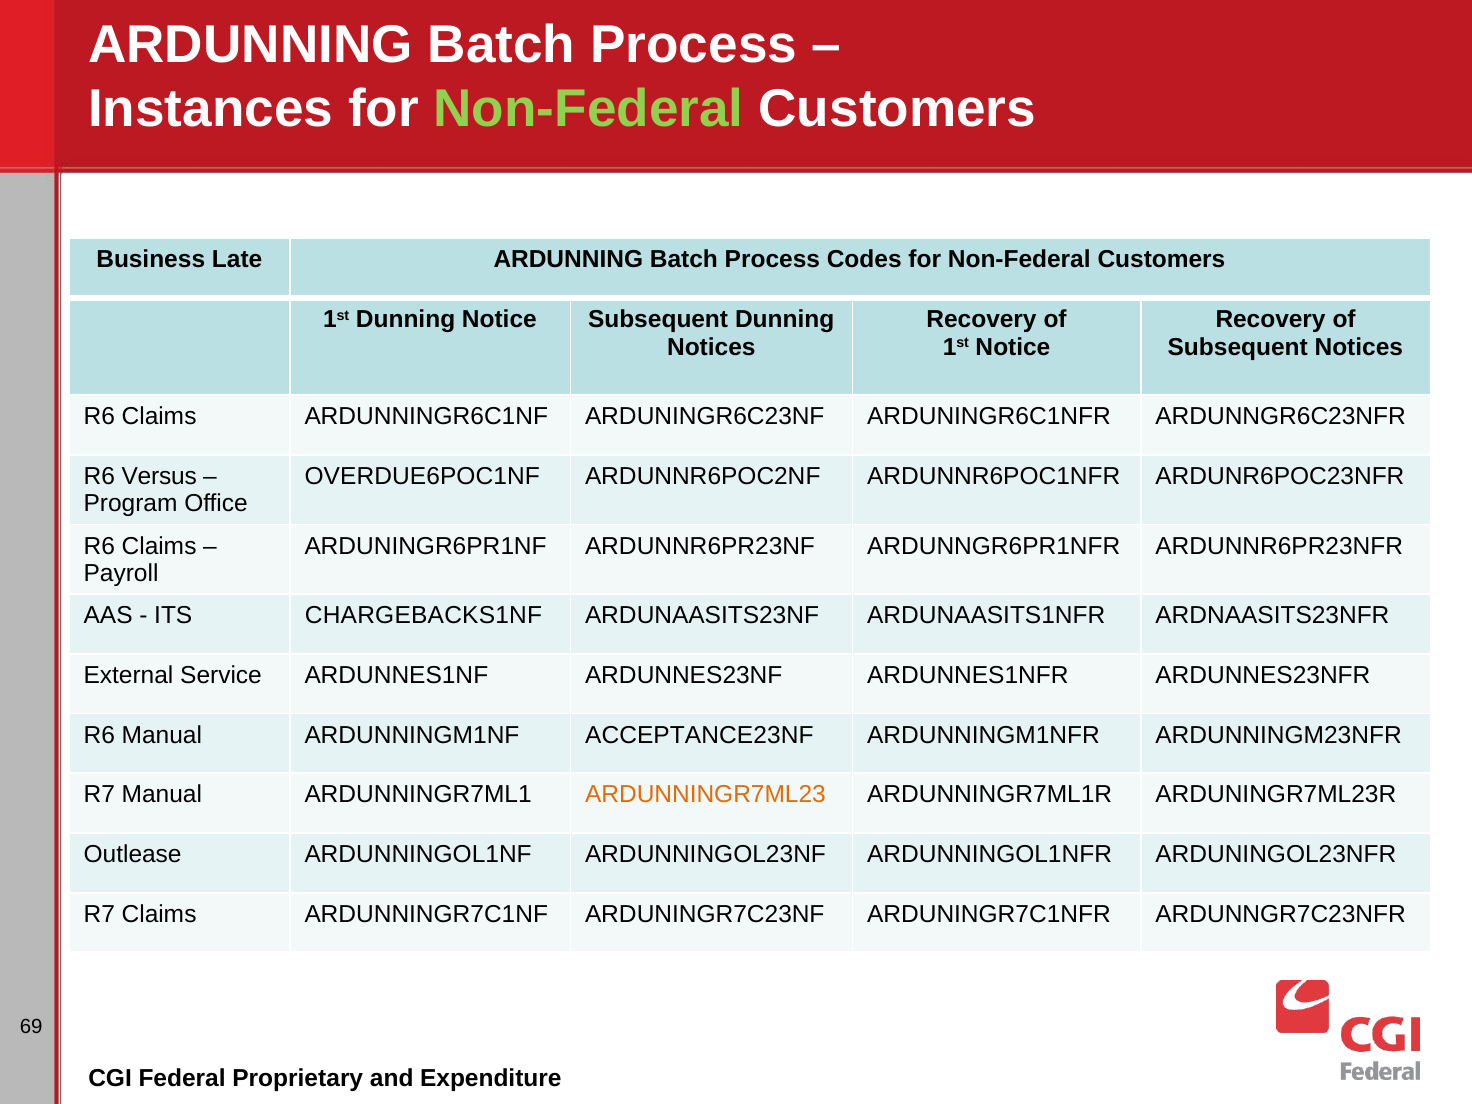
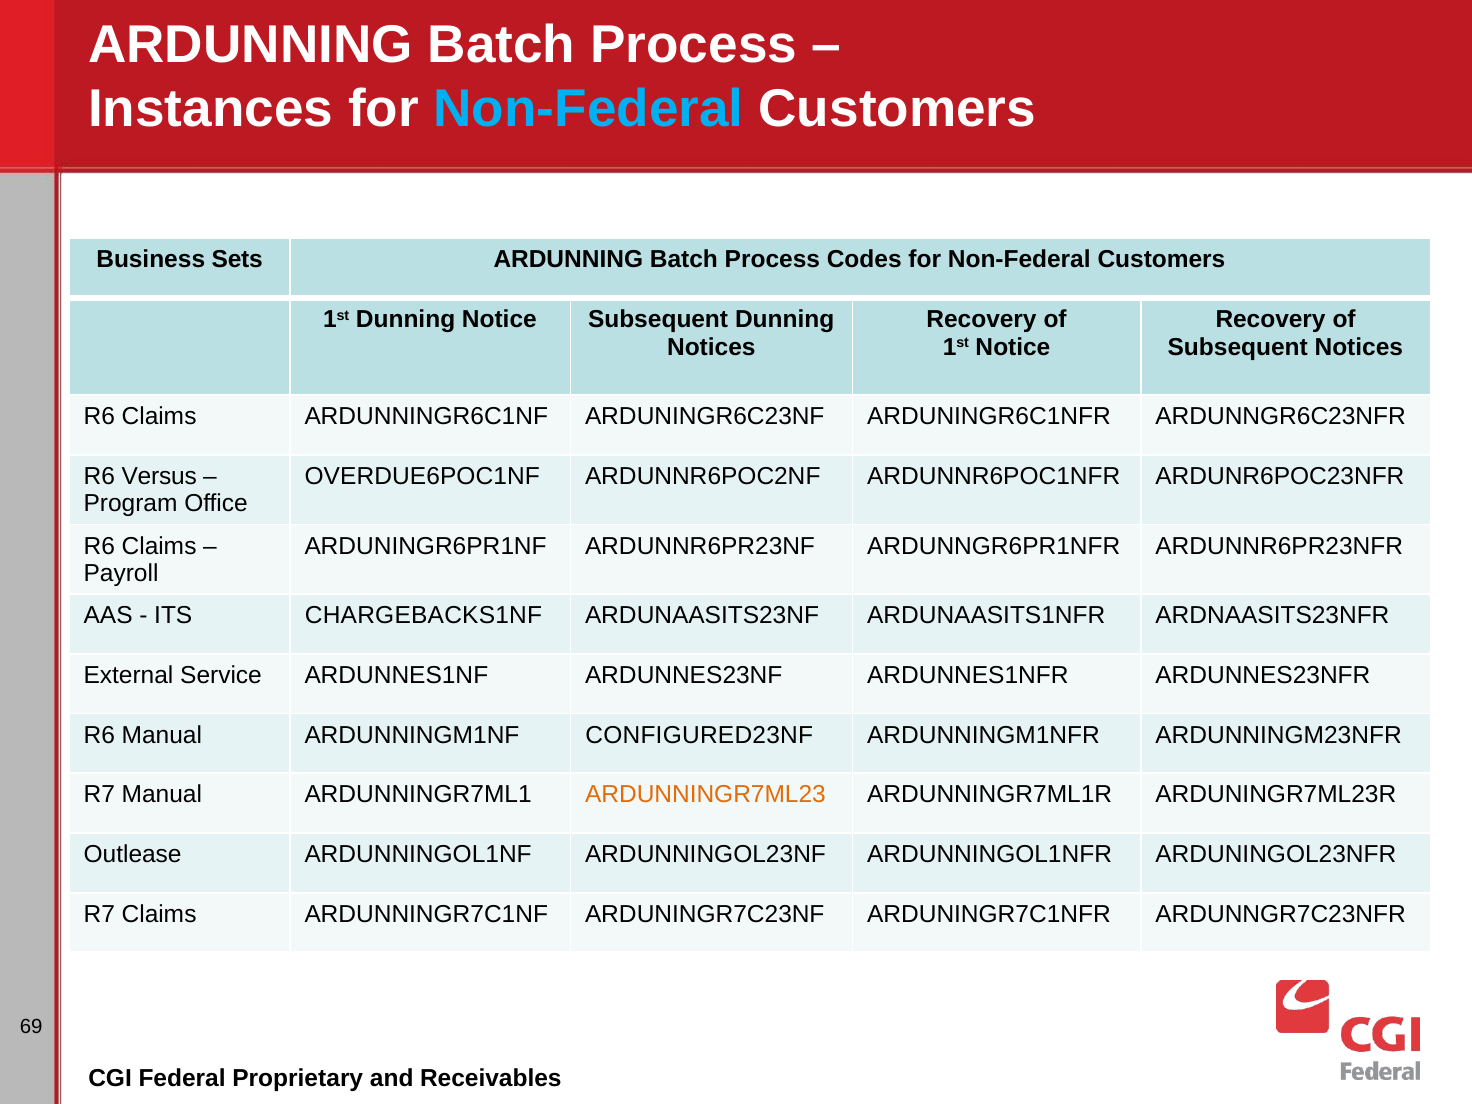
Non-Federal at (589, 109) colour: light green -> light blue
Late: Late -> Sets
ACCEPTANCE23NF: ACCEPTANCE23NF -> CONFIGURED23NF
Expenditure: Expenditure -> Receivables
